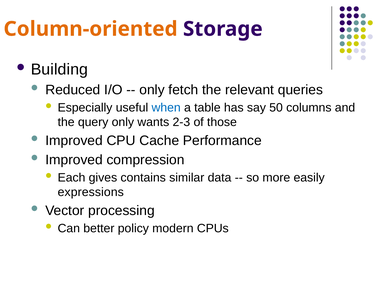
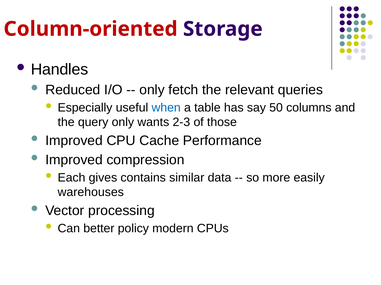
Column-oriented colour: orange -> red
Building: Building -> Handles
expressions: expressions -> warehouses
